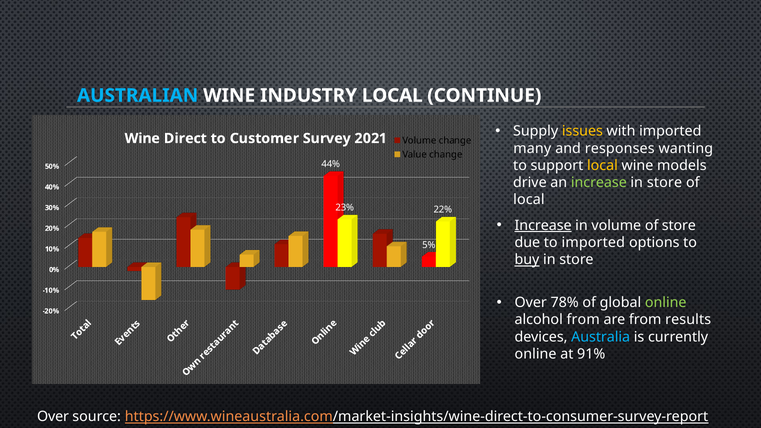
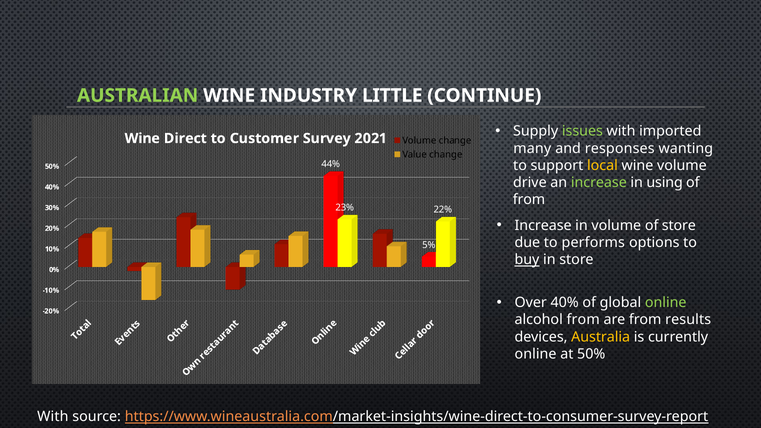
AUSTRALIAN colour: light blue -> light green
INDUSTRY LOCAL: LOCAL -> LITTLE
issues colour: yellow -> light green
wine models: models -> volume
store at (664, 183): store -> using
local at (529, 200): local -> from
Increase at (543, 225) underline: present -> none
to imported: imported -> performs
Over 78%: 78% -> 40%
Australia colour: light blue -> yellow
at 91%: 91% -> 50%
Over at (53, 417): Over -> With
